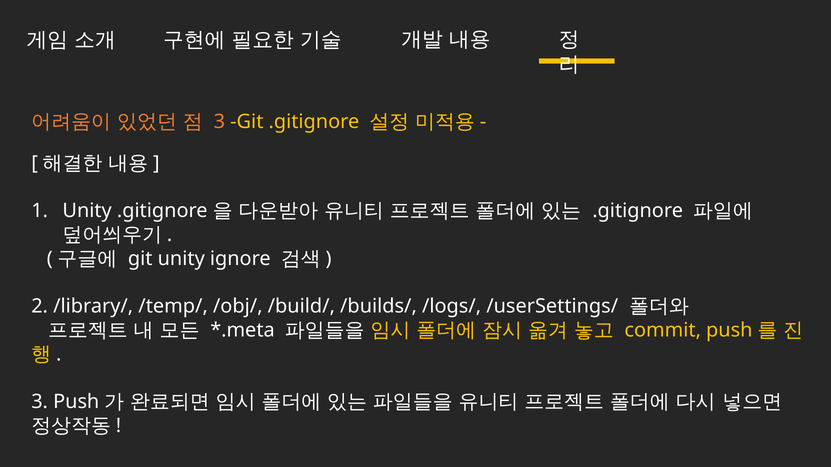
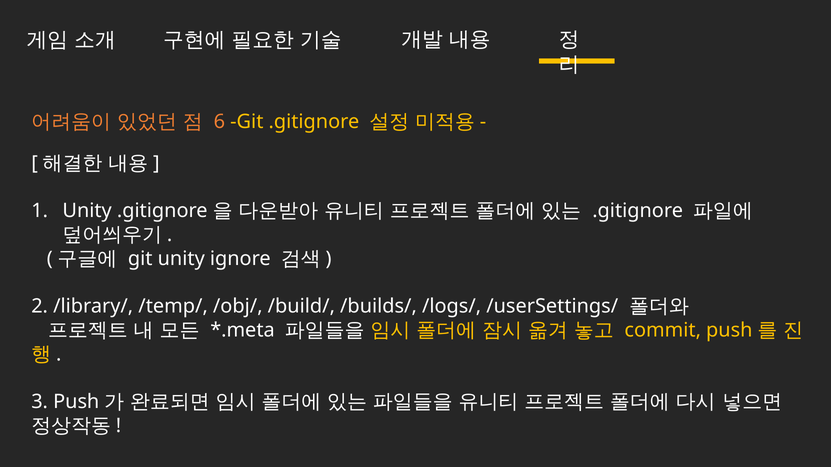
3 at (219, 122): 3 -> 6
